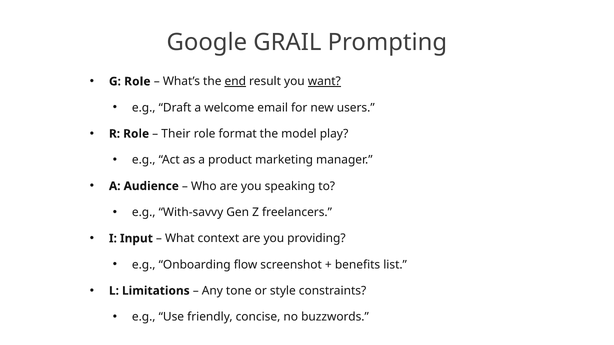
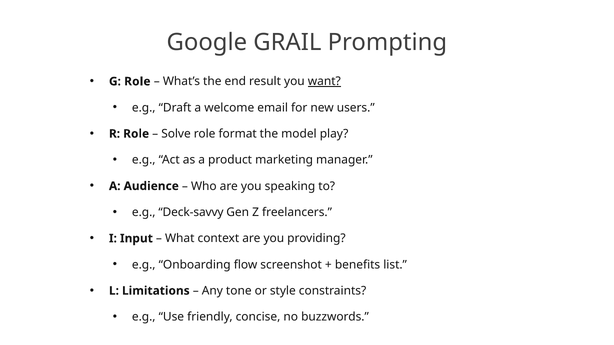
end underline: present -> none
Their: Their -> Solve
With-savvy: With-savvy -> Deck-savvy
